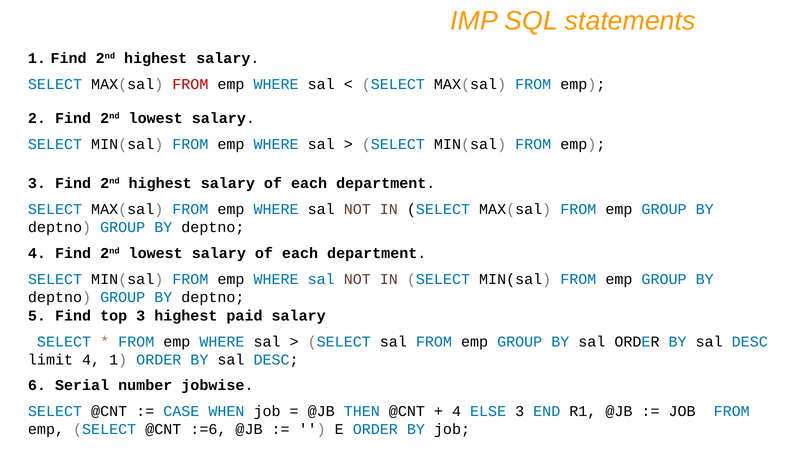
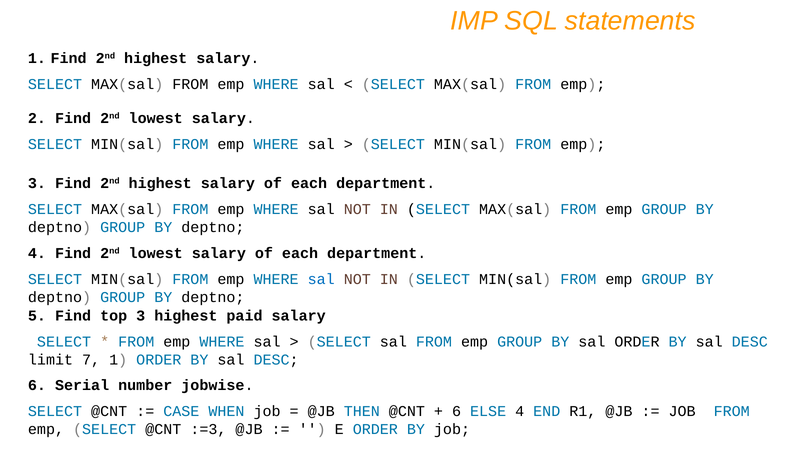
FROM at (190, 84) colour: red -> black
limit 4: 4 -> 7
4 at (457, 411): 4 -> 6
ELSE 3: 3 -> 4
:=6: :=6 -> :=3
